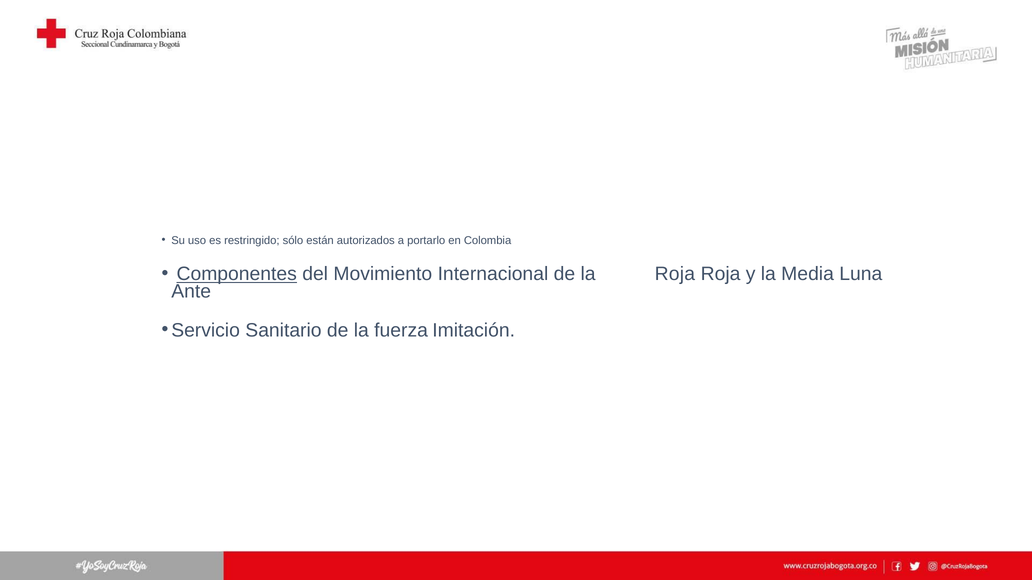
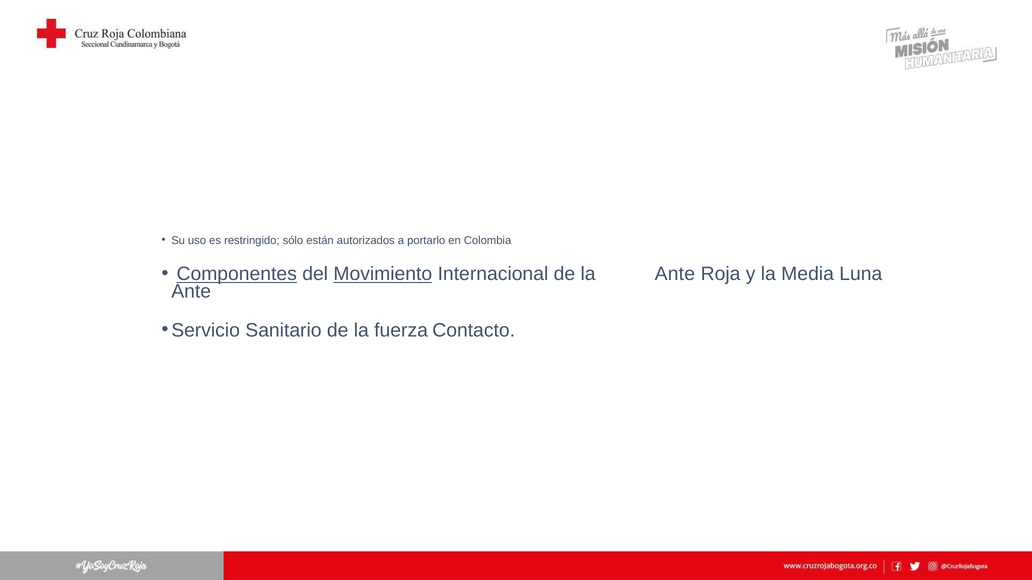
Movimiento underline: none -> present
la Roja: Roja -> Ante
Imitación: Imitación -> Contacto
